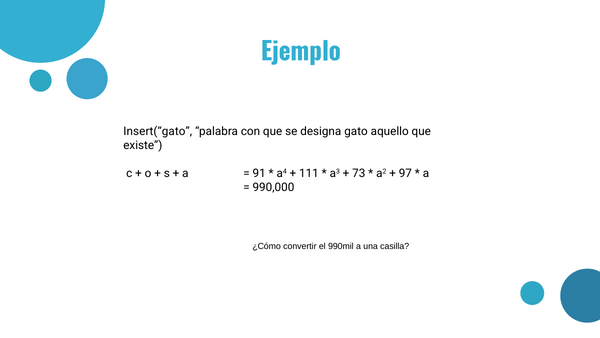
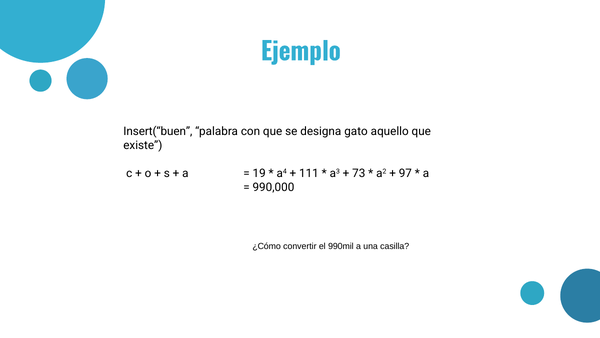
Insert(“gato: Insert(“gato -> Insert(“buen
91: 91 -> 19
